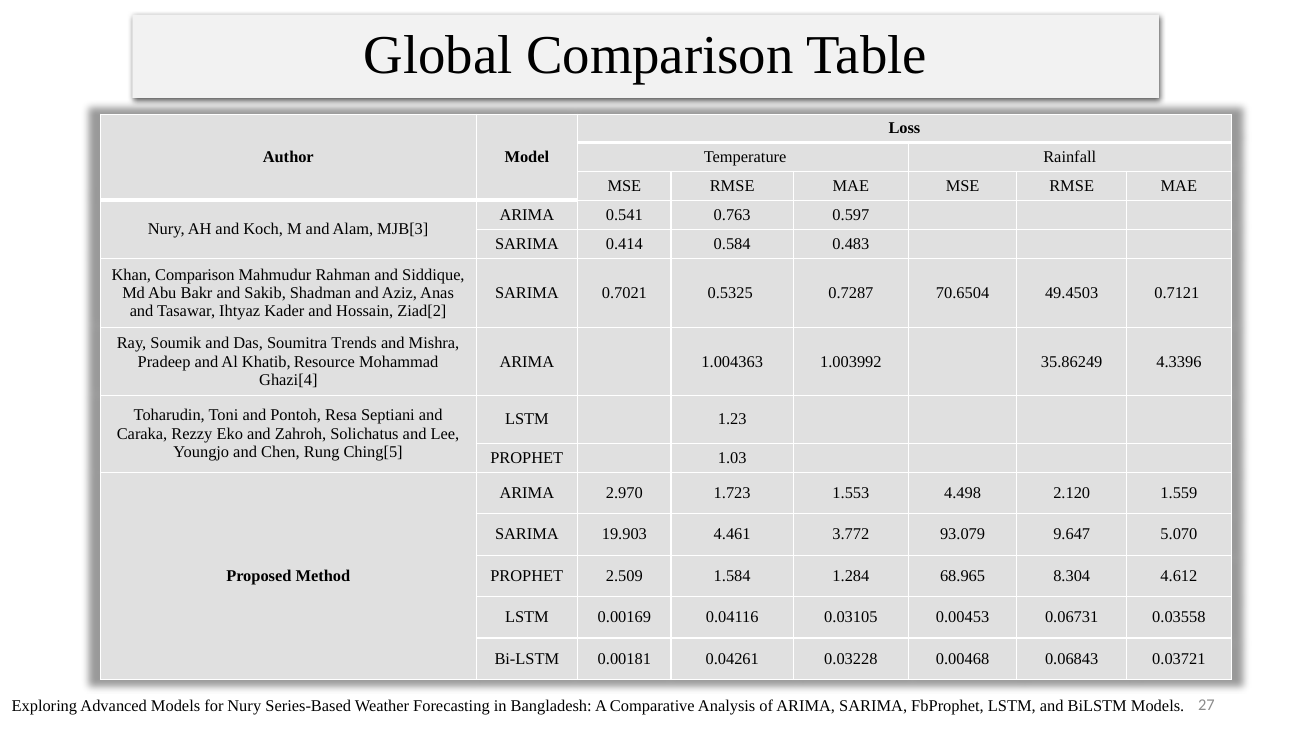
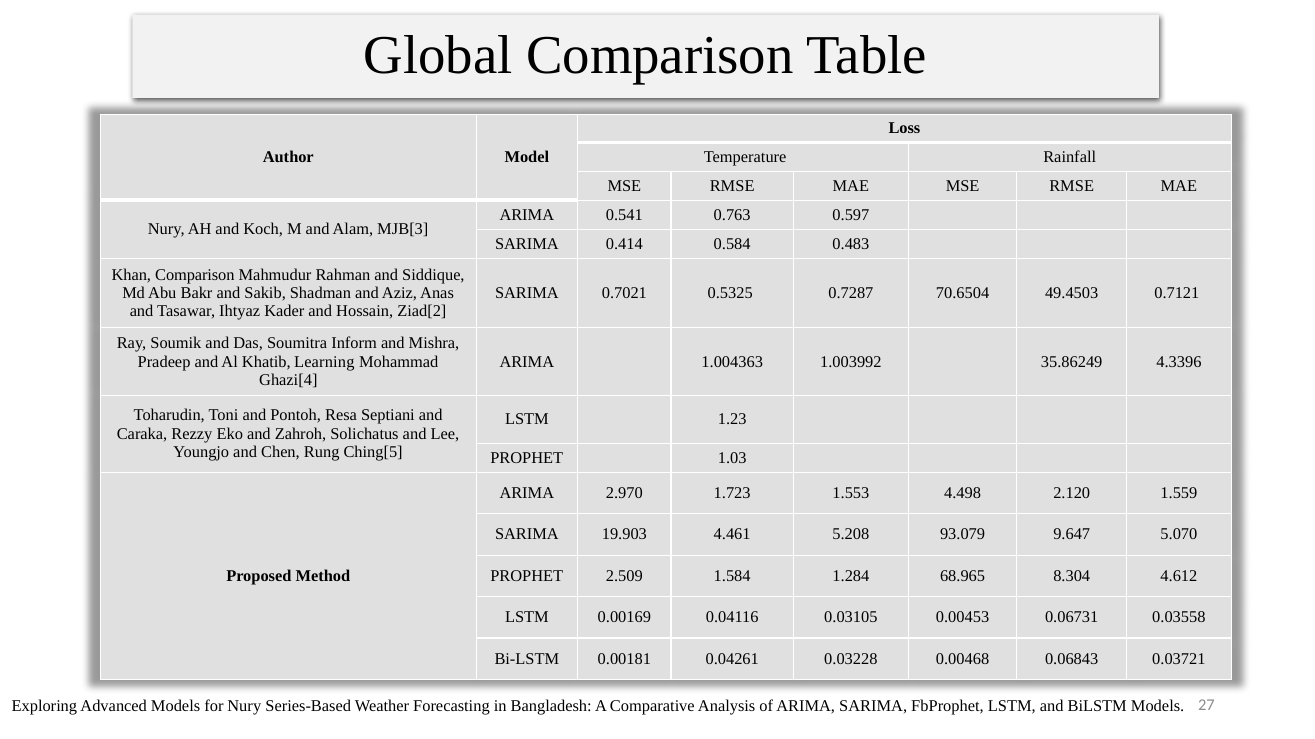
Trends: Trends -> Inform
Resource: Resource -> Learning
3.772: 3.772 -> 5.208
